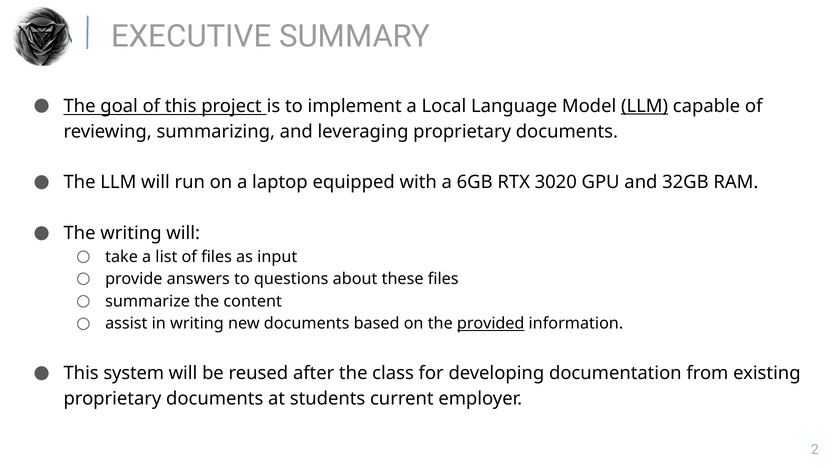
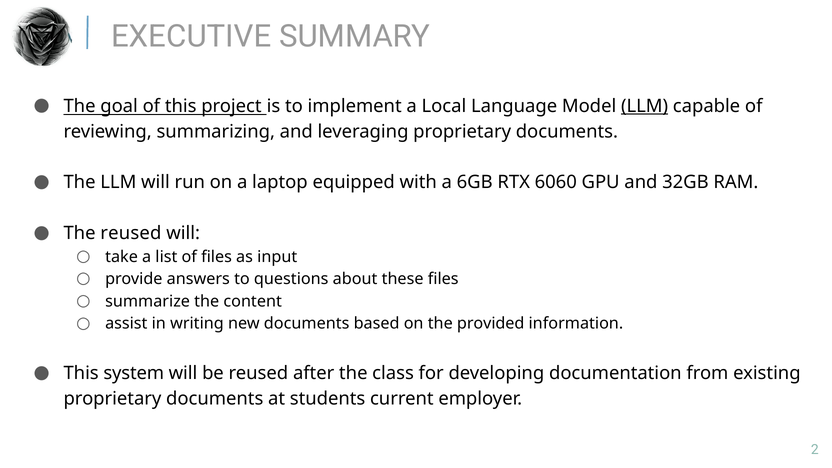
3020: 3020 -> 6060
The writing: writing -> reused
provided underline: present -> none
